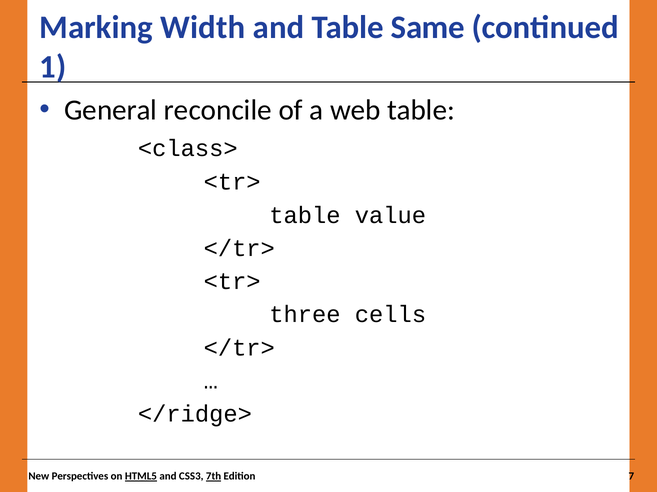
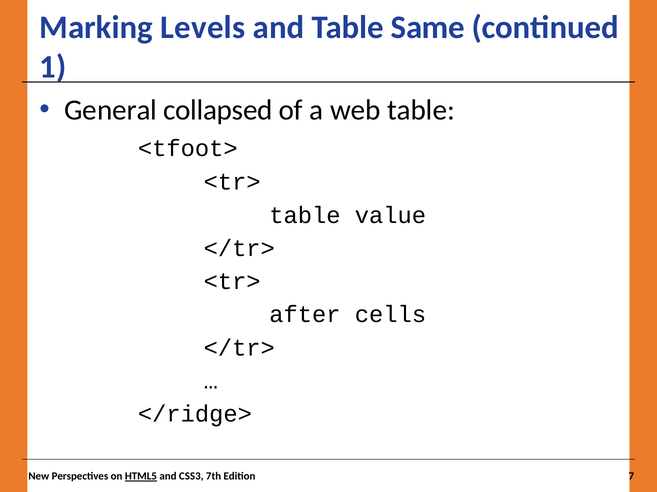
Width: Width -> Levels
reconcile: reconcile -> collapsed
<class>: <class> -> <tfoot>
three: three -> after
7th underline: present -> none
